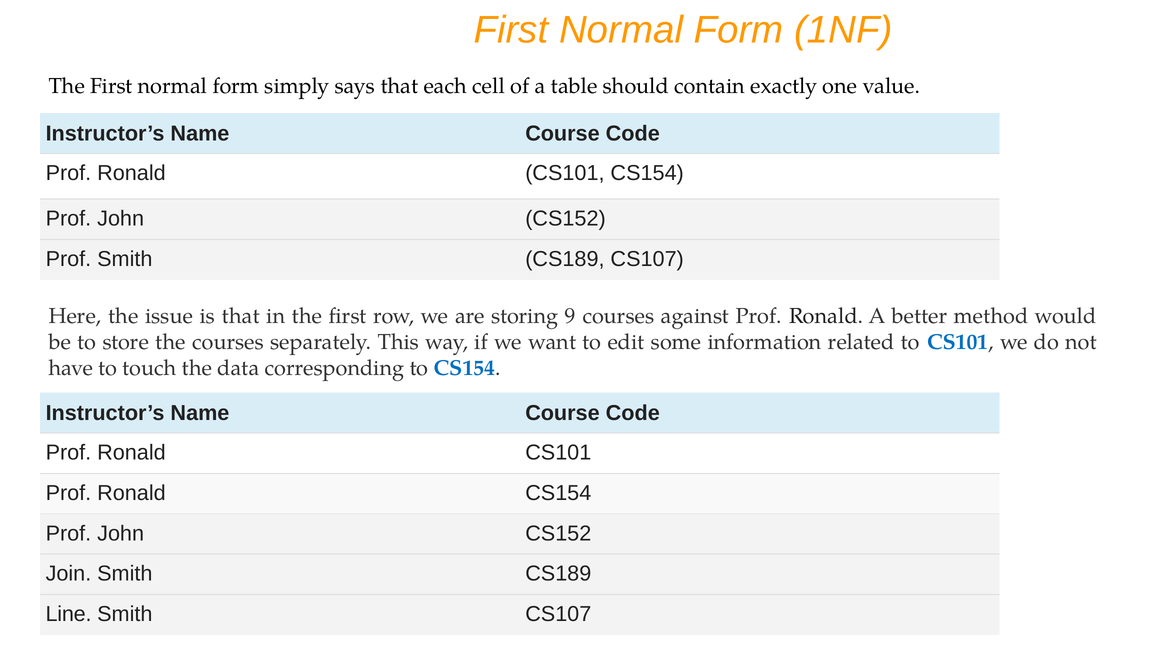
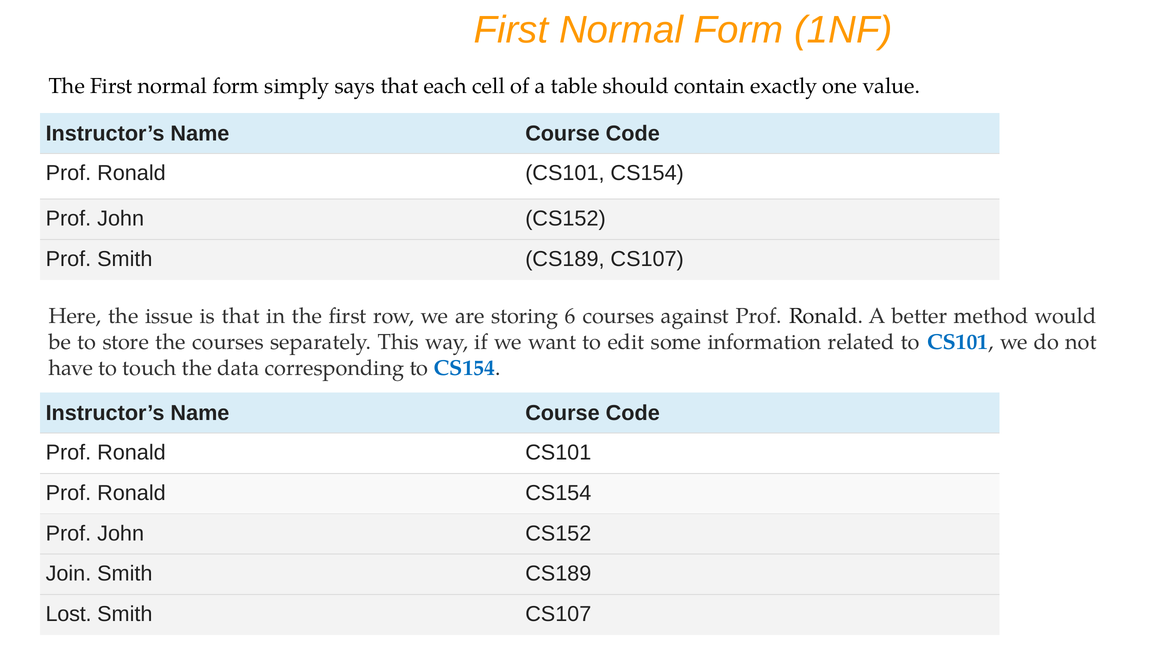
9: 9 -> 6
Line: Line -> Lost
